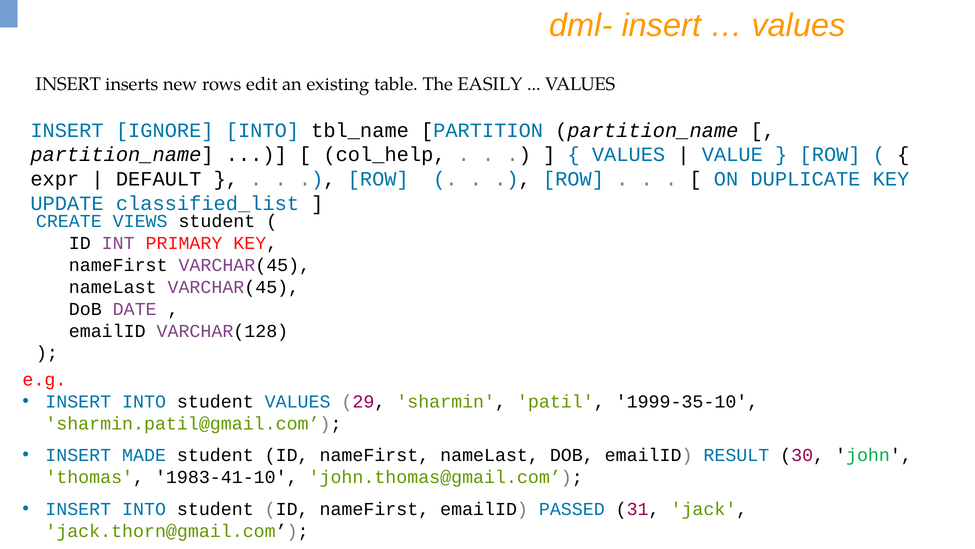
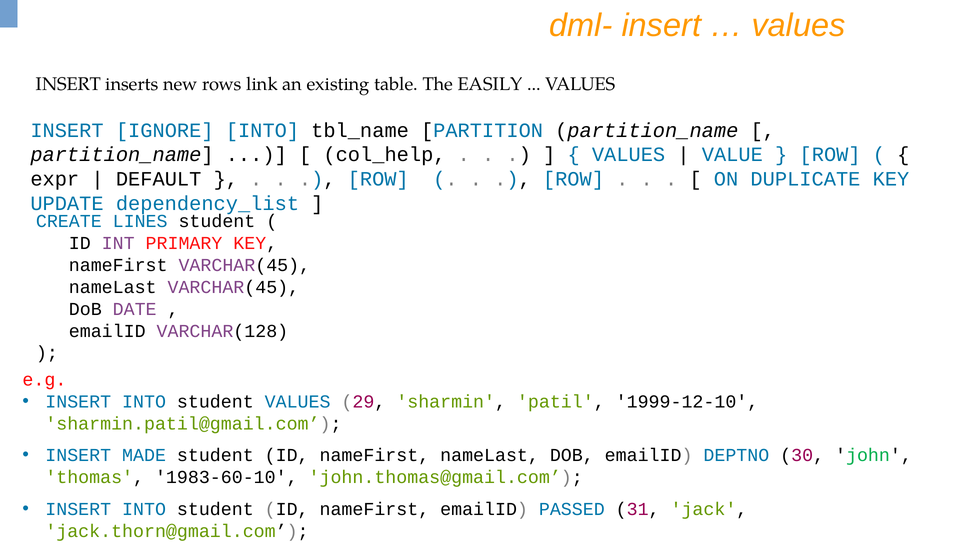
edit: edit -> link
classified_list: classified_list -> dependency_list
VIEWS: VIEWS -> LINES
1999-35-10: 1999-35-10 -> 1999-12-10
RESULT: RESULT -> DEPTNO
1983-41-10: 1983-41-10 -> 1983-60-10
